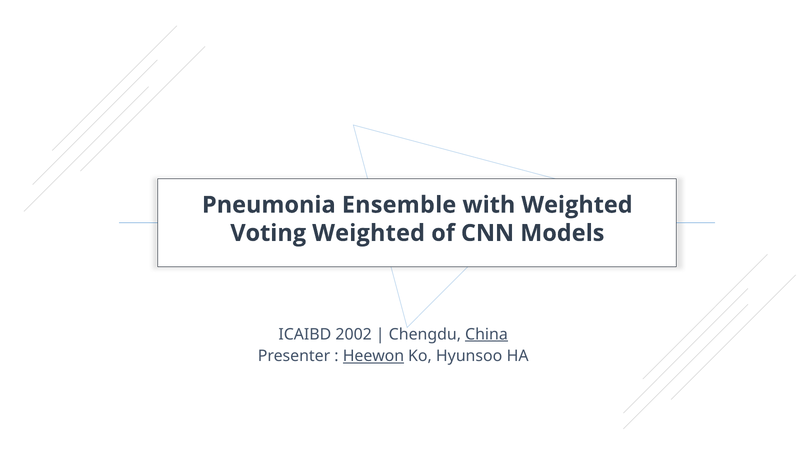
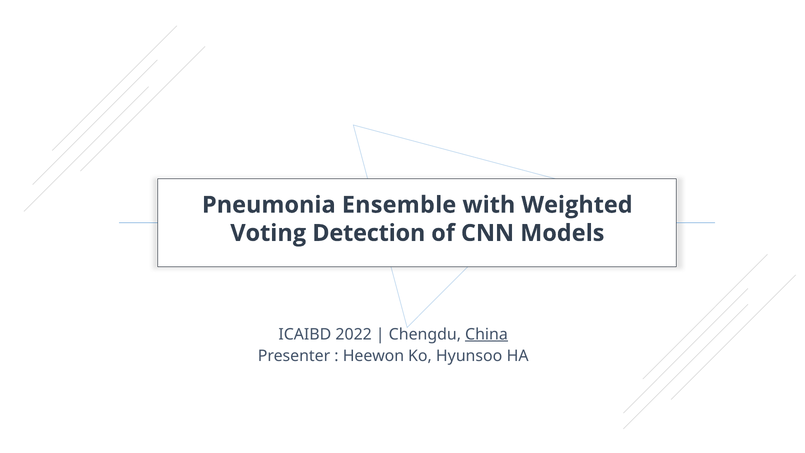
Voting Weighted: Weighted -> Detection
2002: 2002 -> 2022
Heewon underline: present -> none
